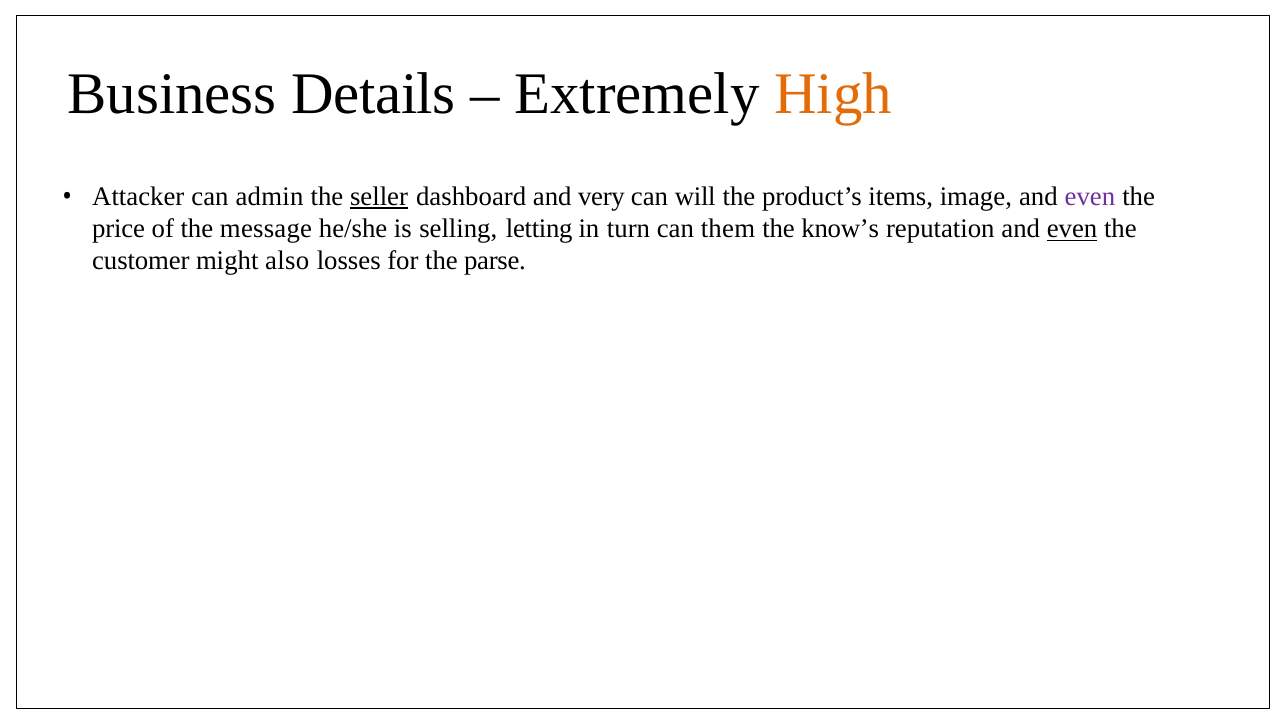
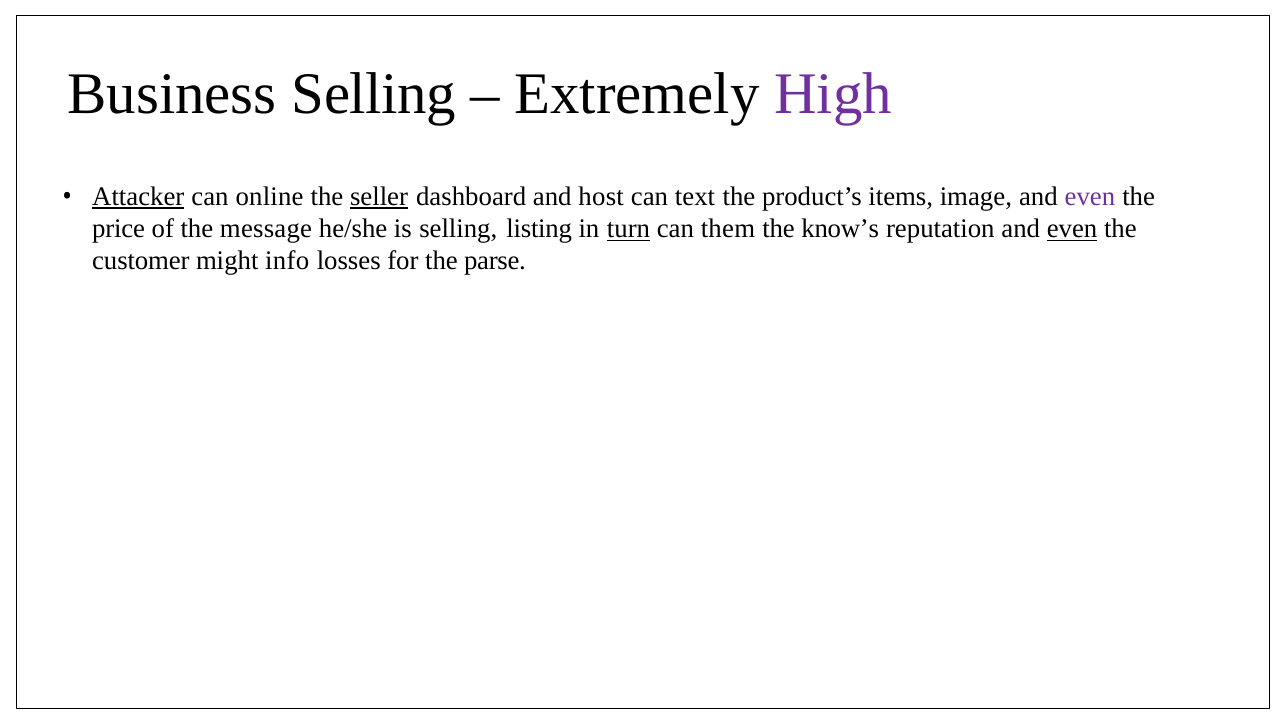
Business Details: Details -> Selling
High colour: orange -> purple
Attacker underline: none -> present
admin: admin -> online
very: very -> host
will: will -> text
letting: letting -> listing
turn underline: none -> present
also: also -> info
